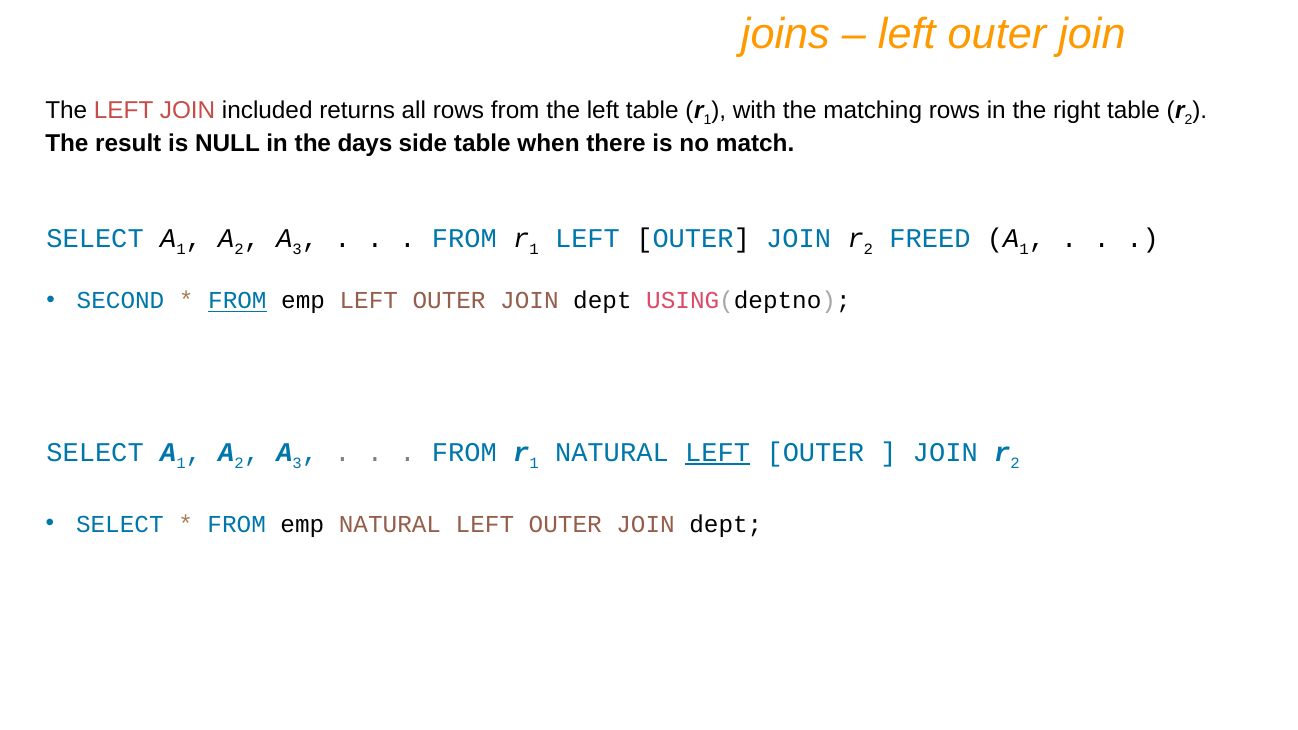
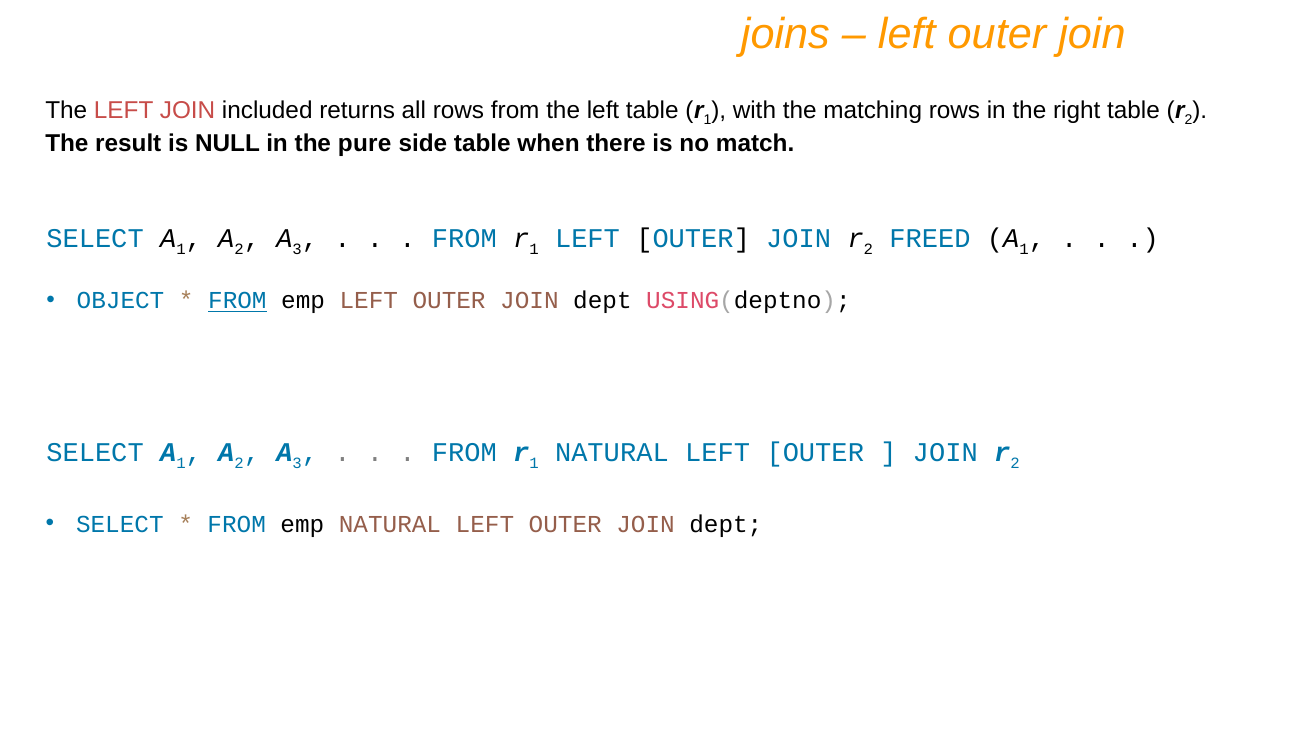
days: days -> pure
SECOND: SECOND -> OBJECT
LEFT at (718, 452) underline: present -> none
